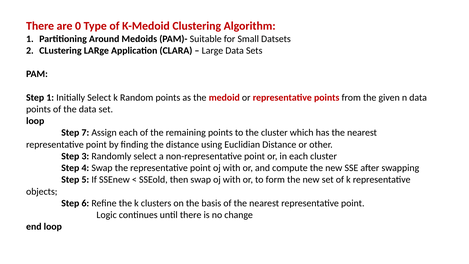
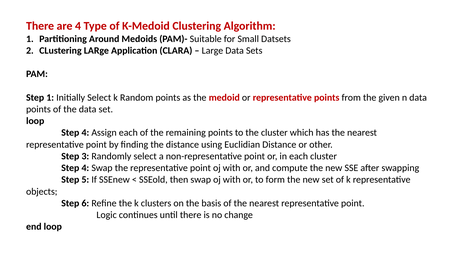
are 0: 0 -> 4
7 at (85, 133): 7 -> 4
